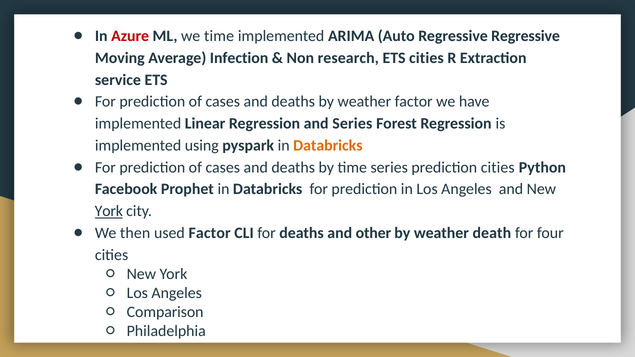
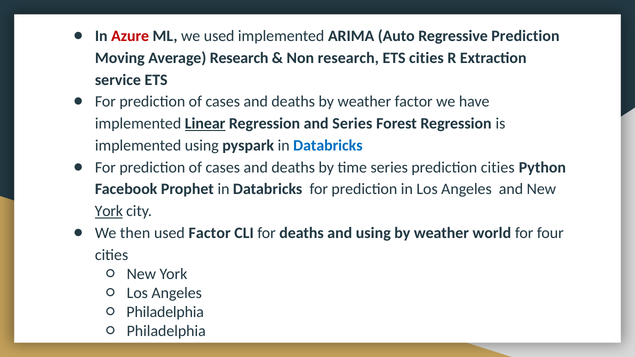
we time: time -> used
Regressive Regressive: Regressive -> Prediction
Average Infection: Infection -> Research
Linear underline: none -> present
Databricks at (328, 146) colour: orange -> blue
and other: other -> using
death: death -> world
Comparison at (165, 312): Comparison -> Philadelphia
